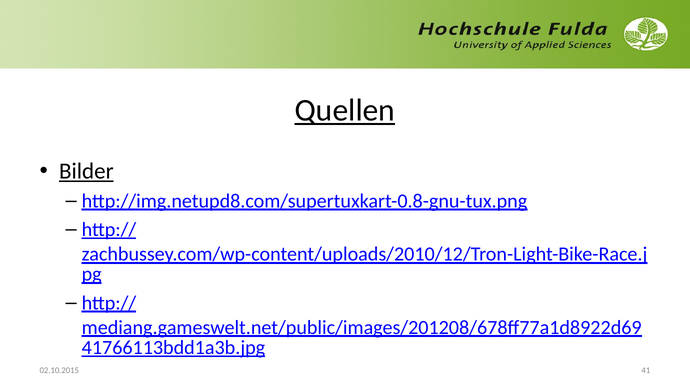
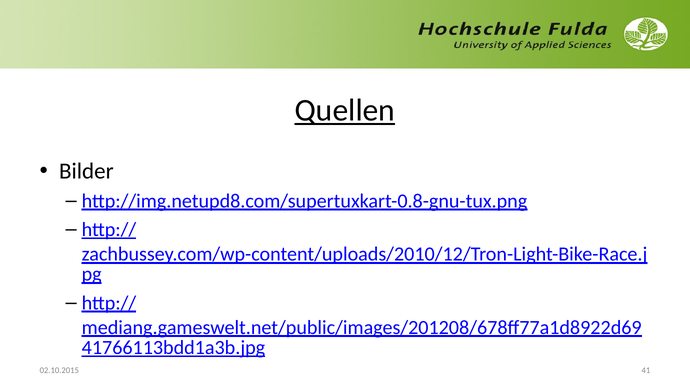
Bilder underline: present -> none
